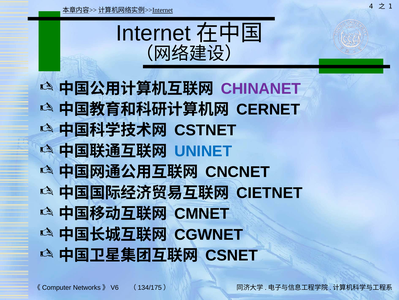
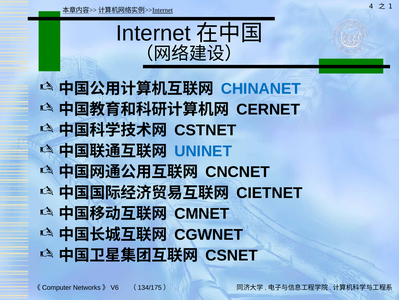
CHINANET colour: purple -> blue
